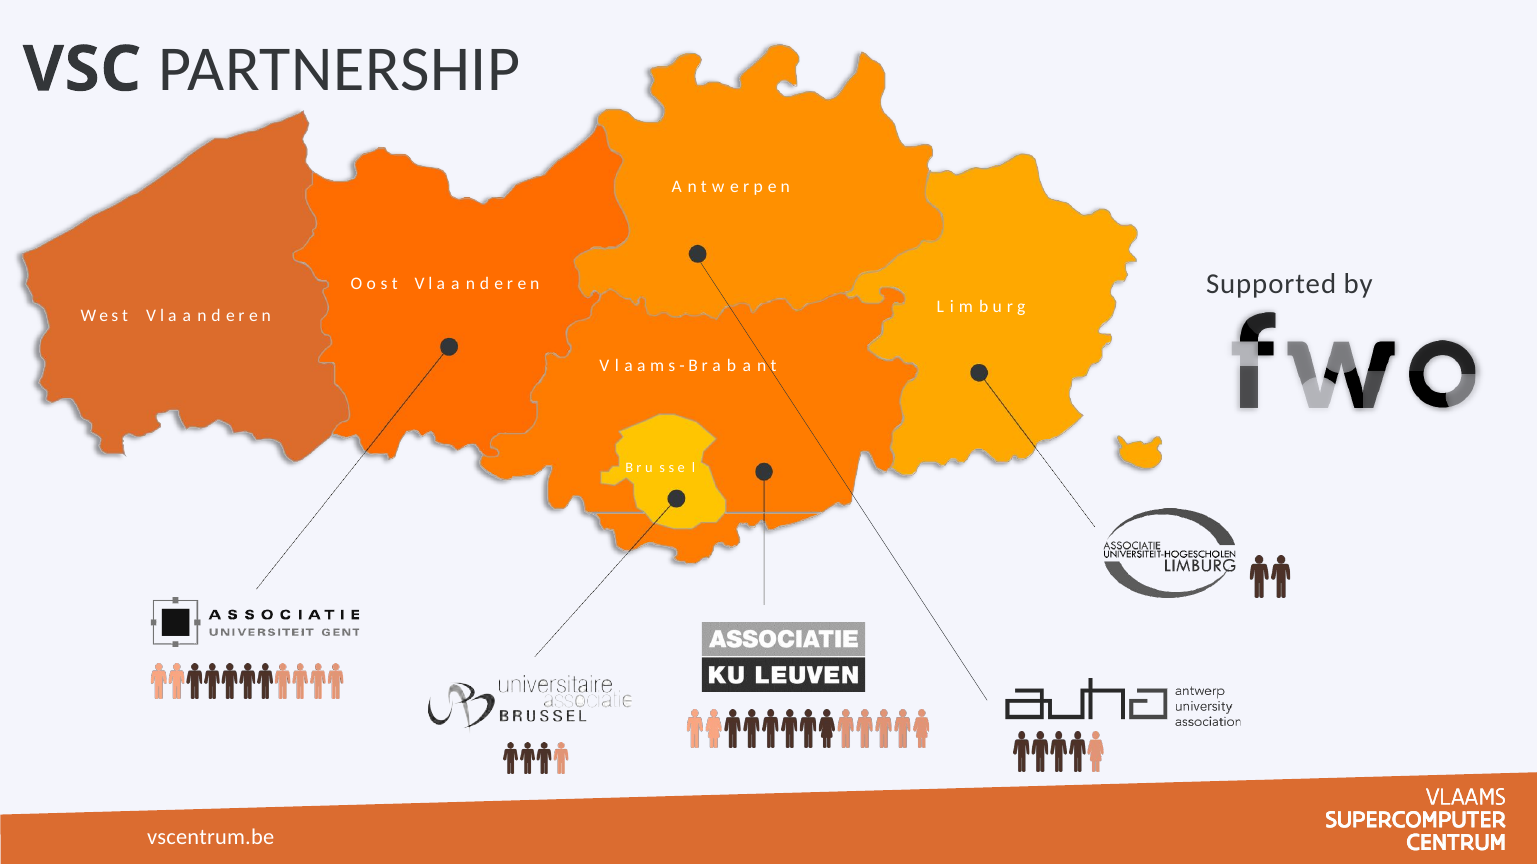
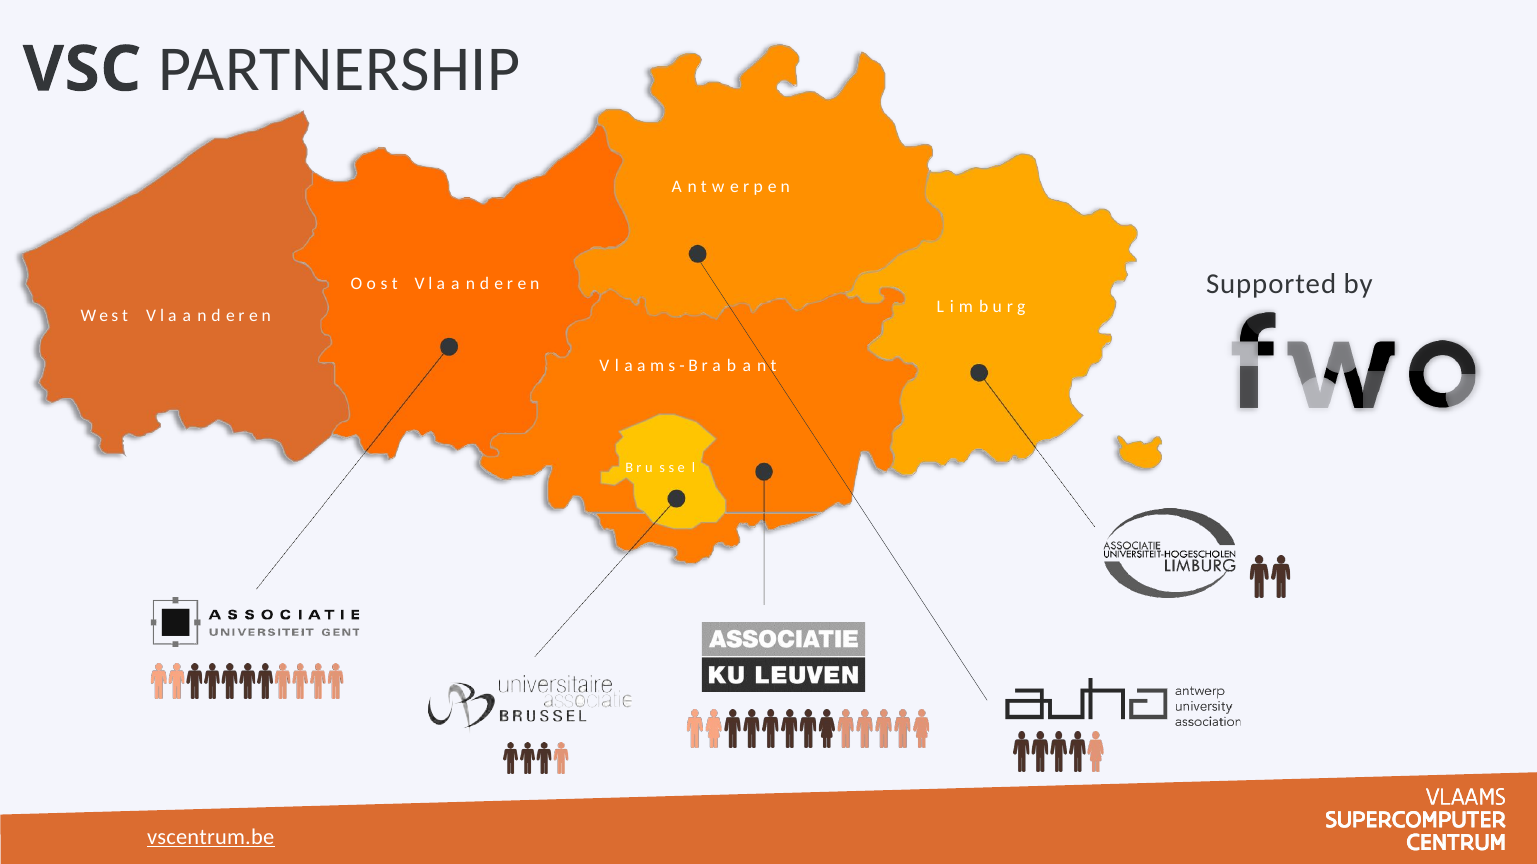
vscentrum.be underline: none -> present
